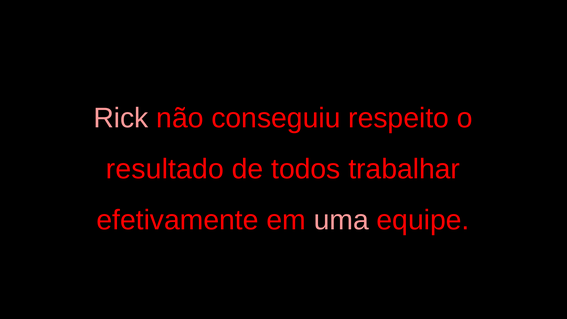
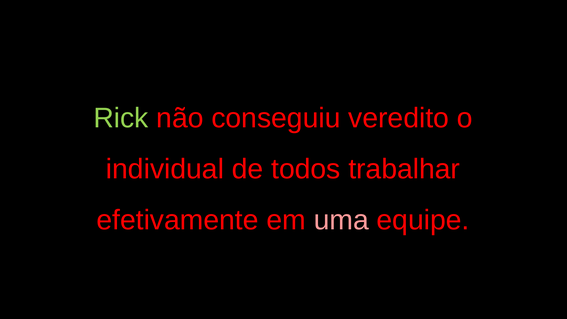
Rick colour: pink -> light green
respeito: respeito -> veredito
resultado: resultado -> individual
